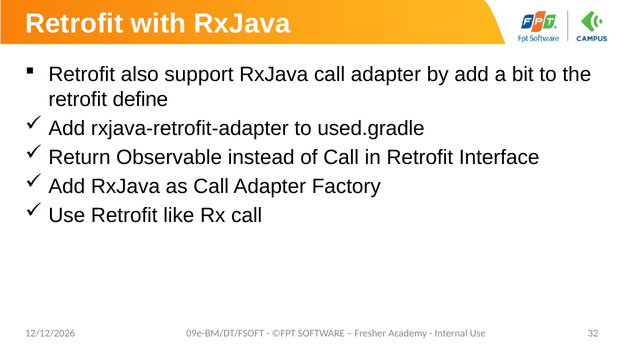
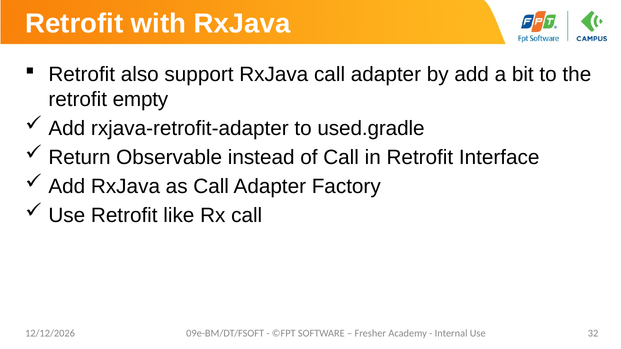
define: define -> empty
